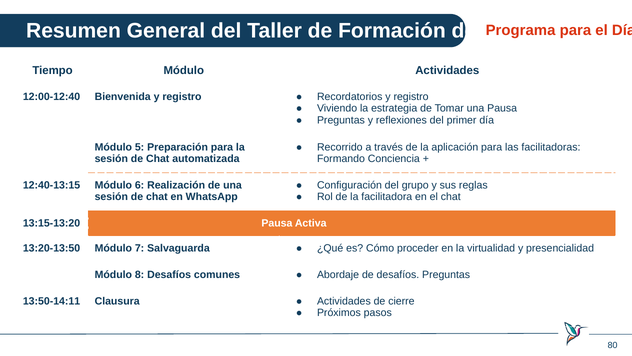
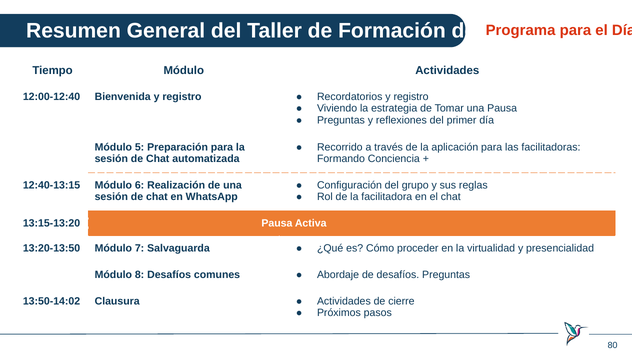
13:50-14:11: 13:50-14:11 -> 13:50-14:02
